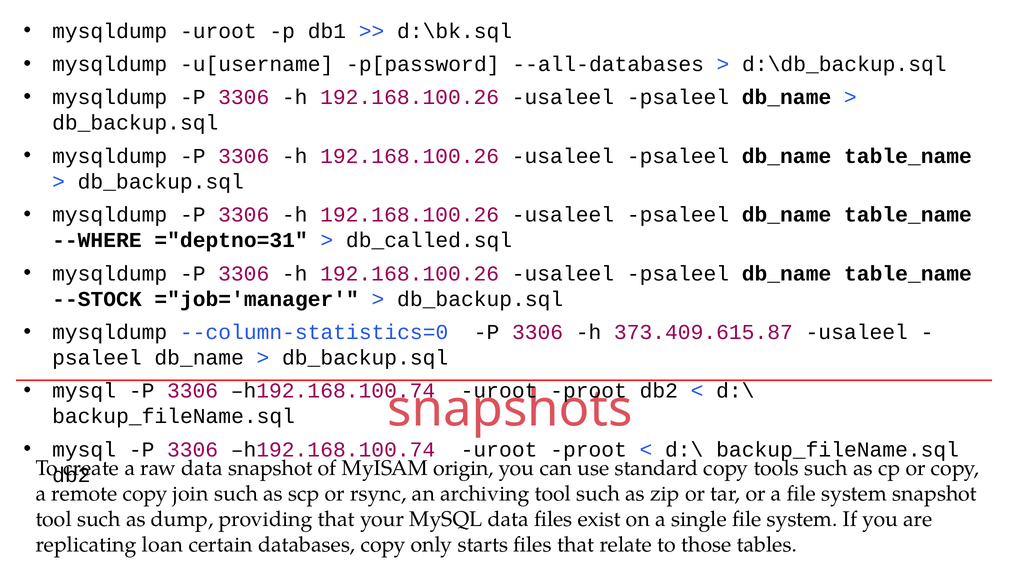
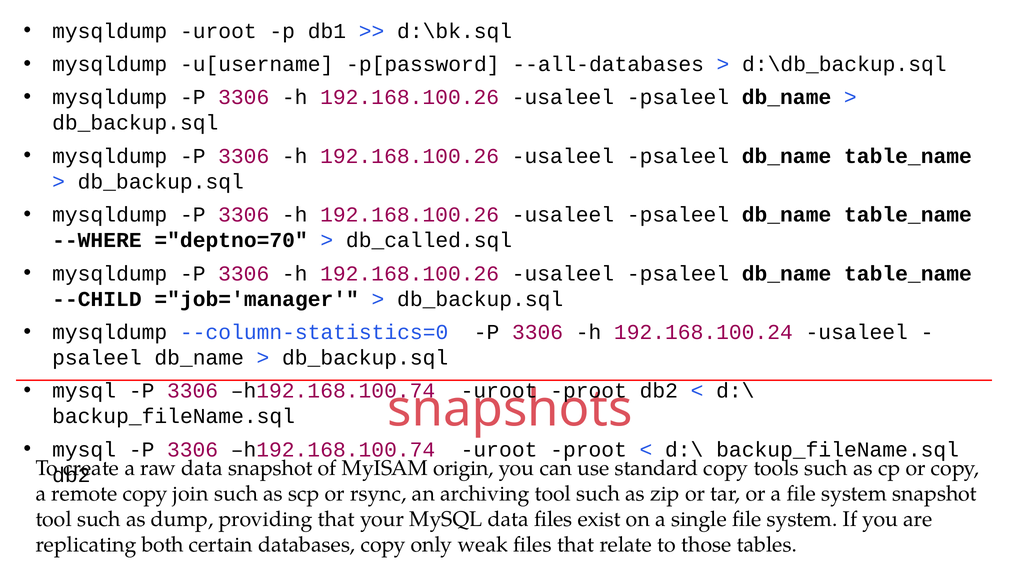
="deptno=31: ="deptno=31 -> ="deptno=70
--STOCK: --STOCK -> --CHILD
373.409.615.87: 373.409.615.87 -> 192.168.100.24
loan: loan -> both
starts: starts -> weak
